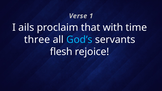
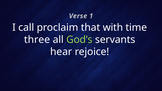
ails: ails -> call
God’s colour: light blue -> light green
flesh: flesh -> hear
